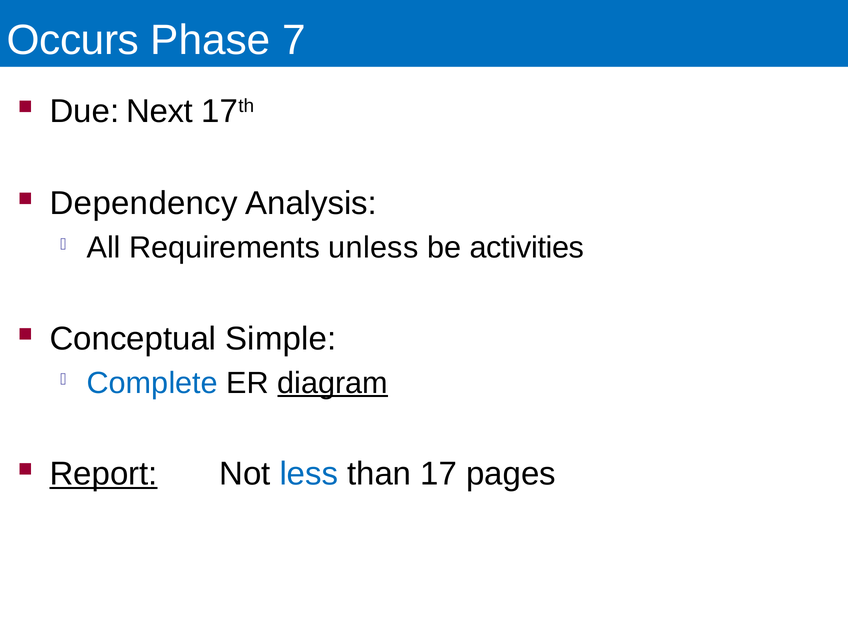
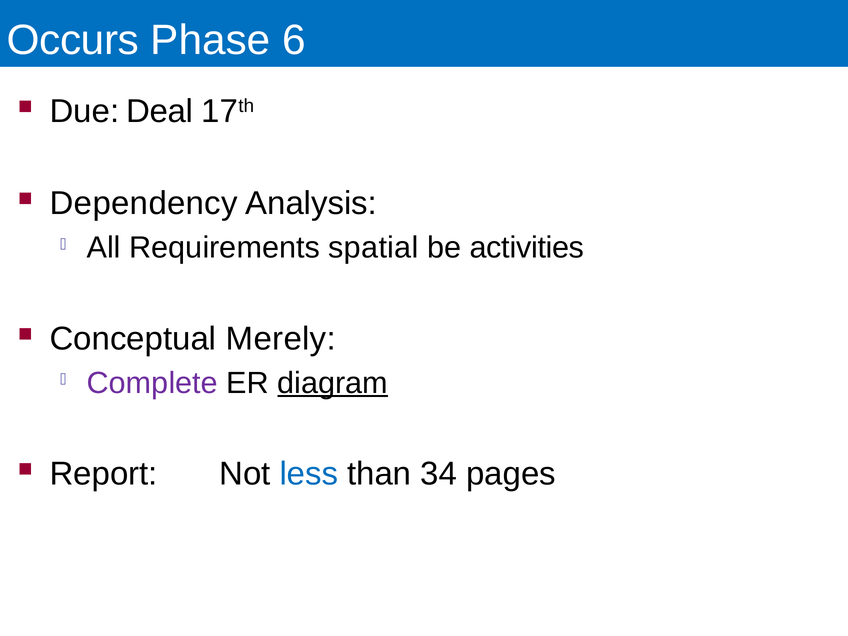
7: 7 -> 6
Next: Next -> Deal
unless: unless -> spatial
Simple: Simple -> Merely
Complete colour: blue -> purple
Report underline: present -> none
17: 17 -> 34
